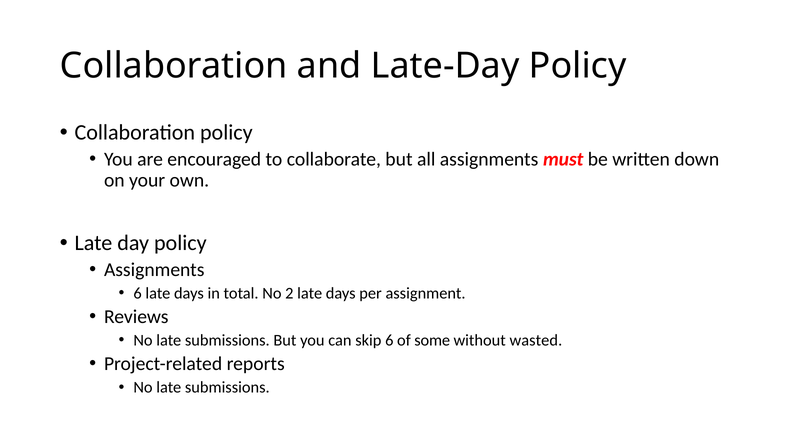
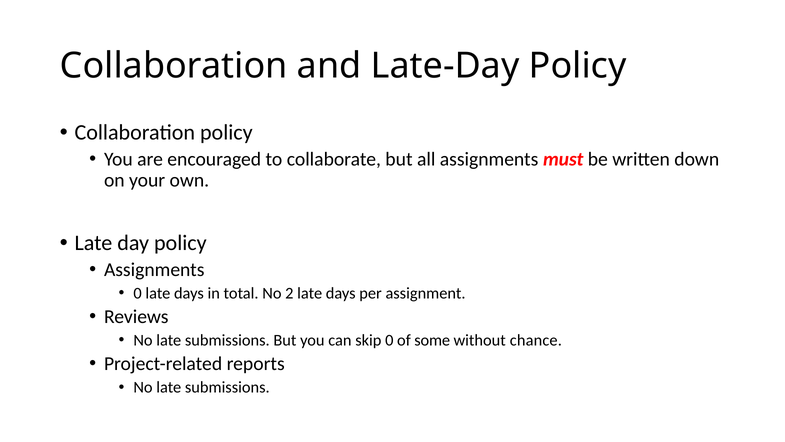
6 at (138, 293): 6 -> 0
skip 6: 6 -> 0
wasted: wasted -> chance
